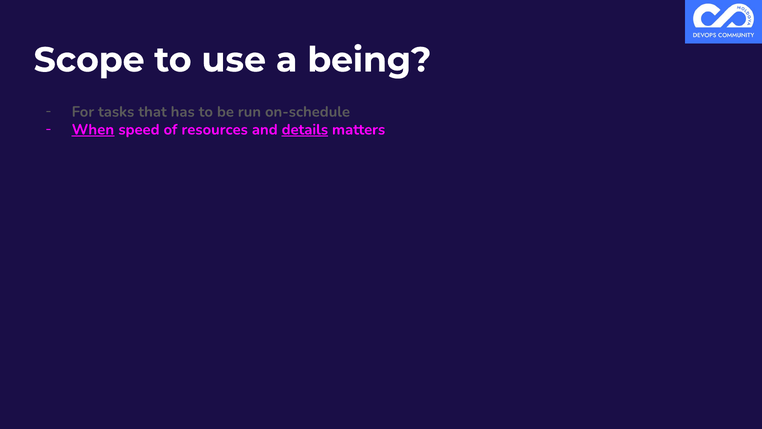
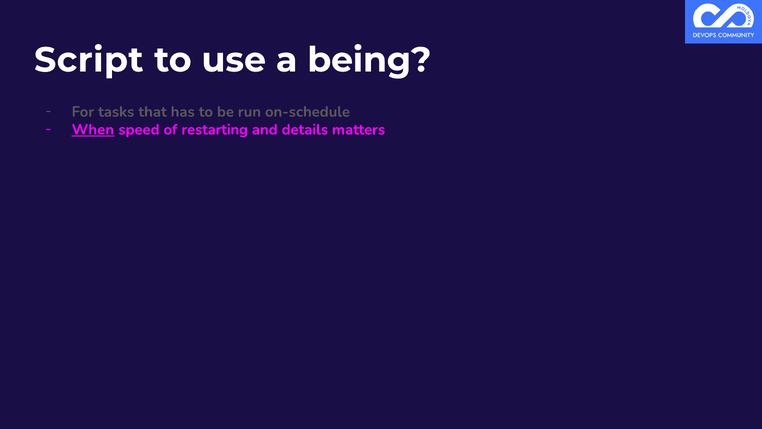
Scope: Scope -> Script
resources: resources -> restarting
details underline: present -> none
